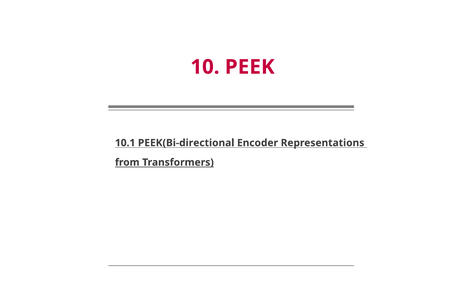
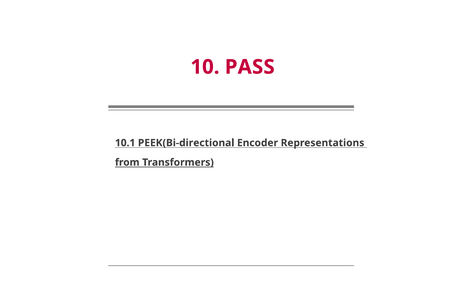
PEEK: PEEK -> PASS
